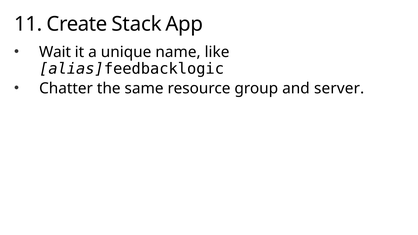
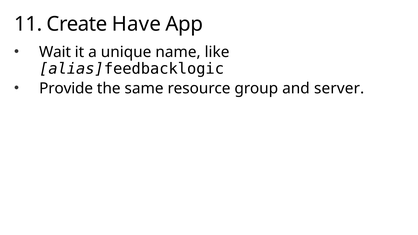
Stack: Stack -> Have
Chatter: Chatter -> Provide
